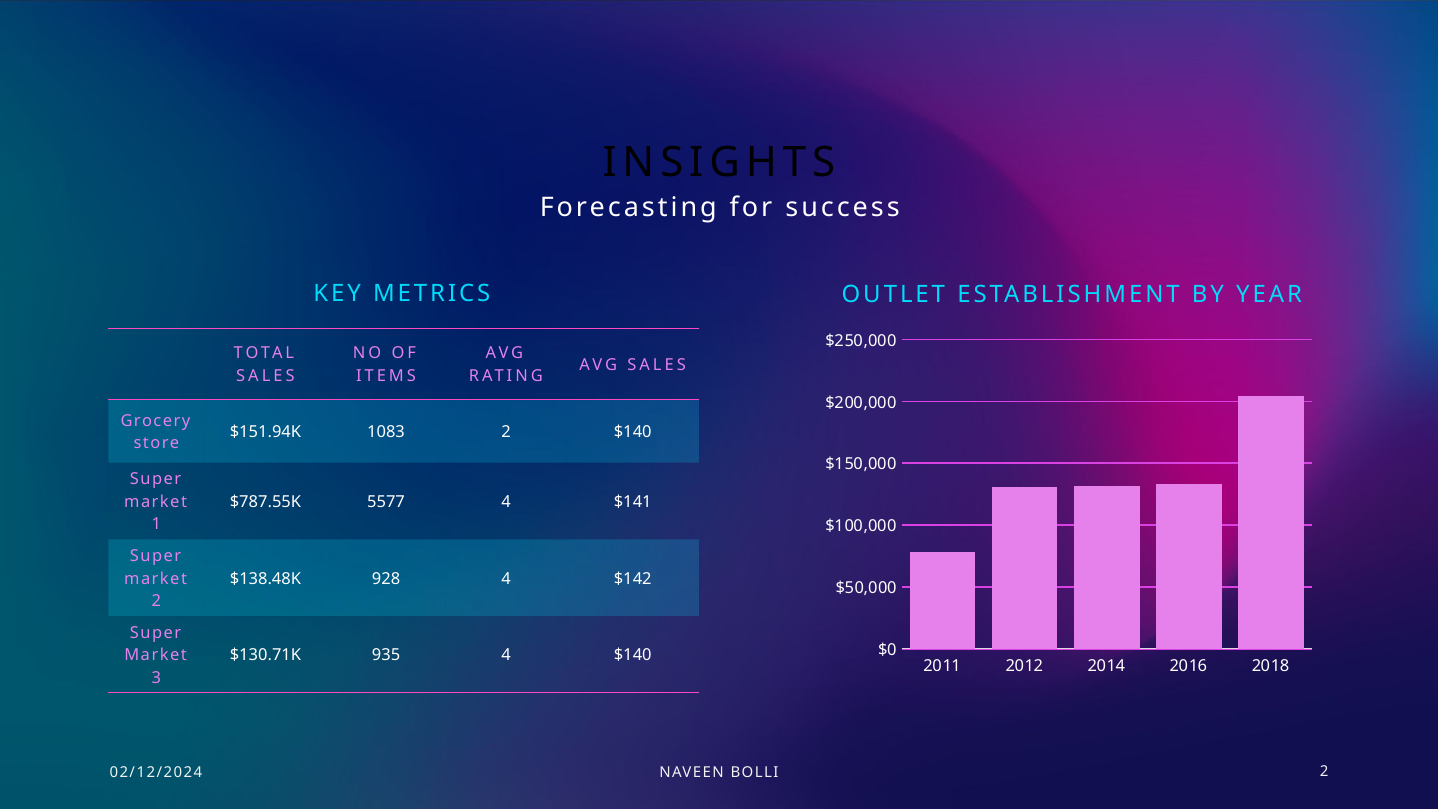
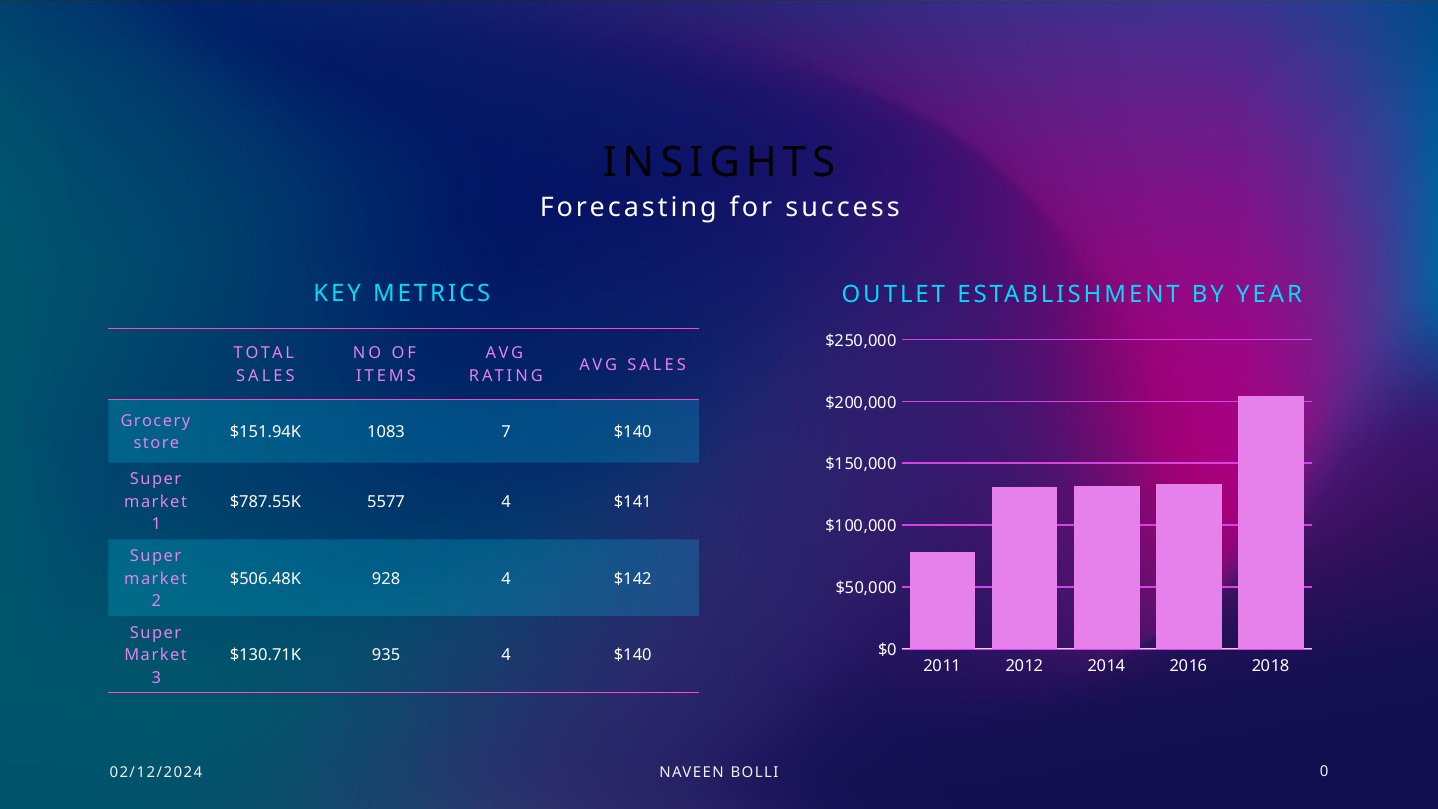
2 at (506, 432): 2 -> 7
$138.48K: $138.48K -> $506.48K
BOLLI 2: 2 -> 0
